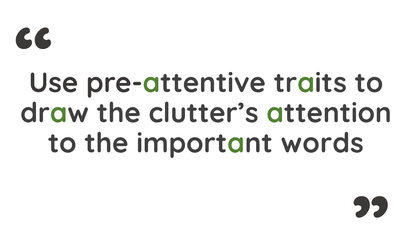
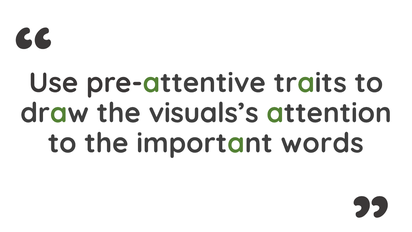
clutter’s: clutter’s -> visuals’s
